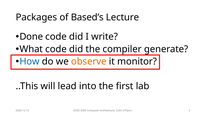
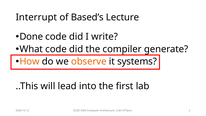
Packages: Packages -> Interrupt
How colour: blue -> orange
monitor: monitor -> systems
